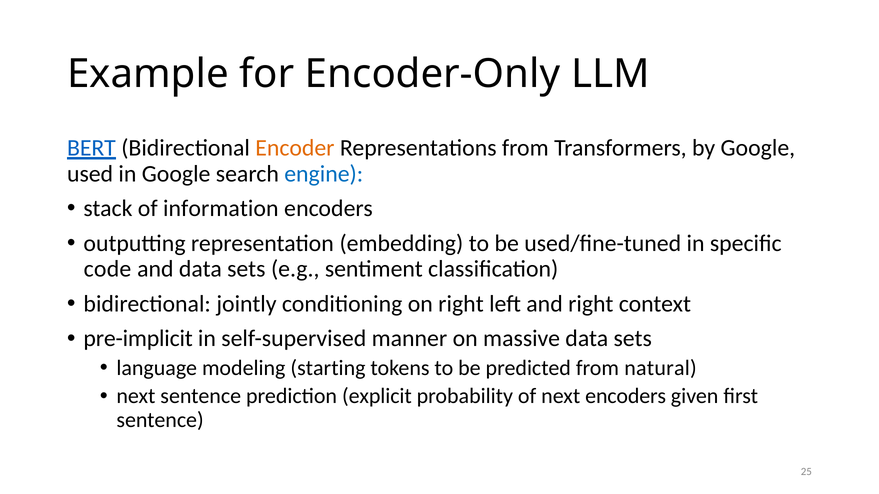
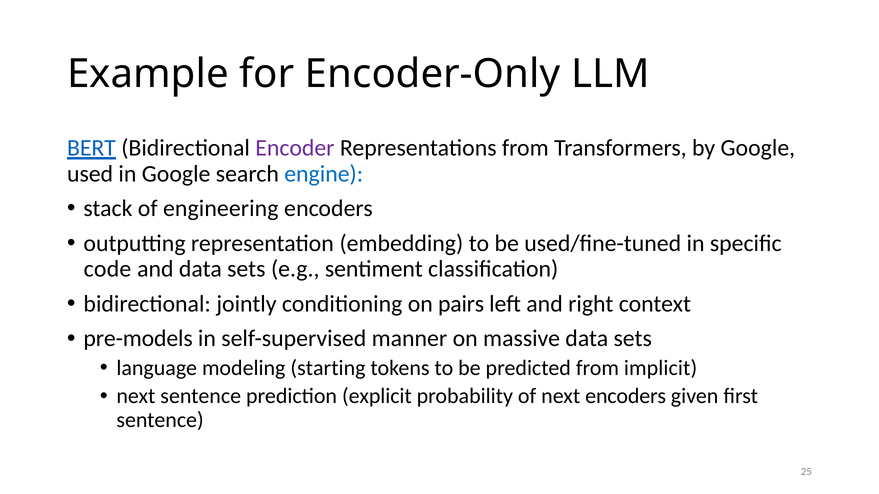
Encoder colour: orange -> purple
information: information -> engineering
on right: right -> pairs
pre-implicit: pre-implicit -> pre-models
natural: natural -> implicit
